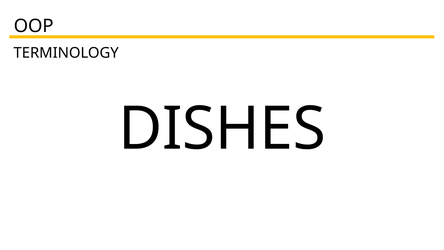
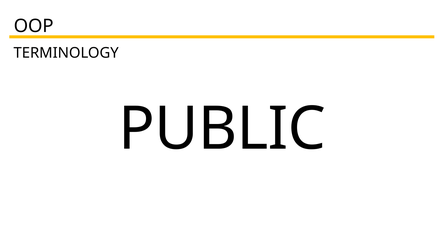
DISHES: DISHES -> PUBLIC
